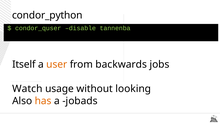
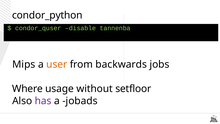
Itself: Itself -> Mips
Watch: Watch -> Where
looking: looking -> setfloor
has colour: orange -> purple
